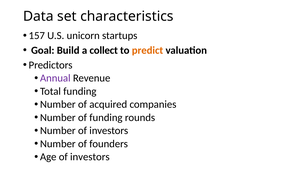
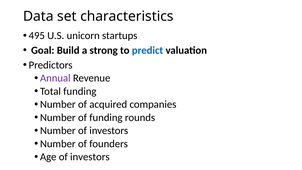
157: 157 -> 495
collect: collect -> strong
predict colour: orange -> blue
